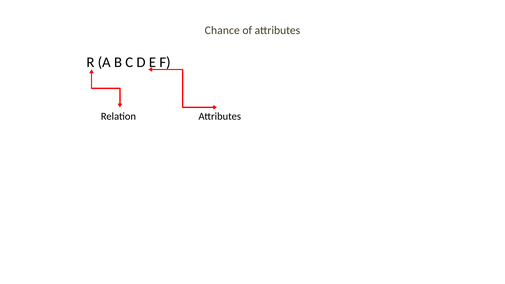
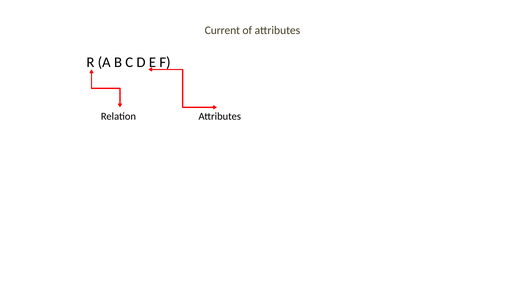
Chance: Chance -> Current
